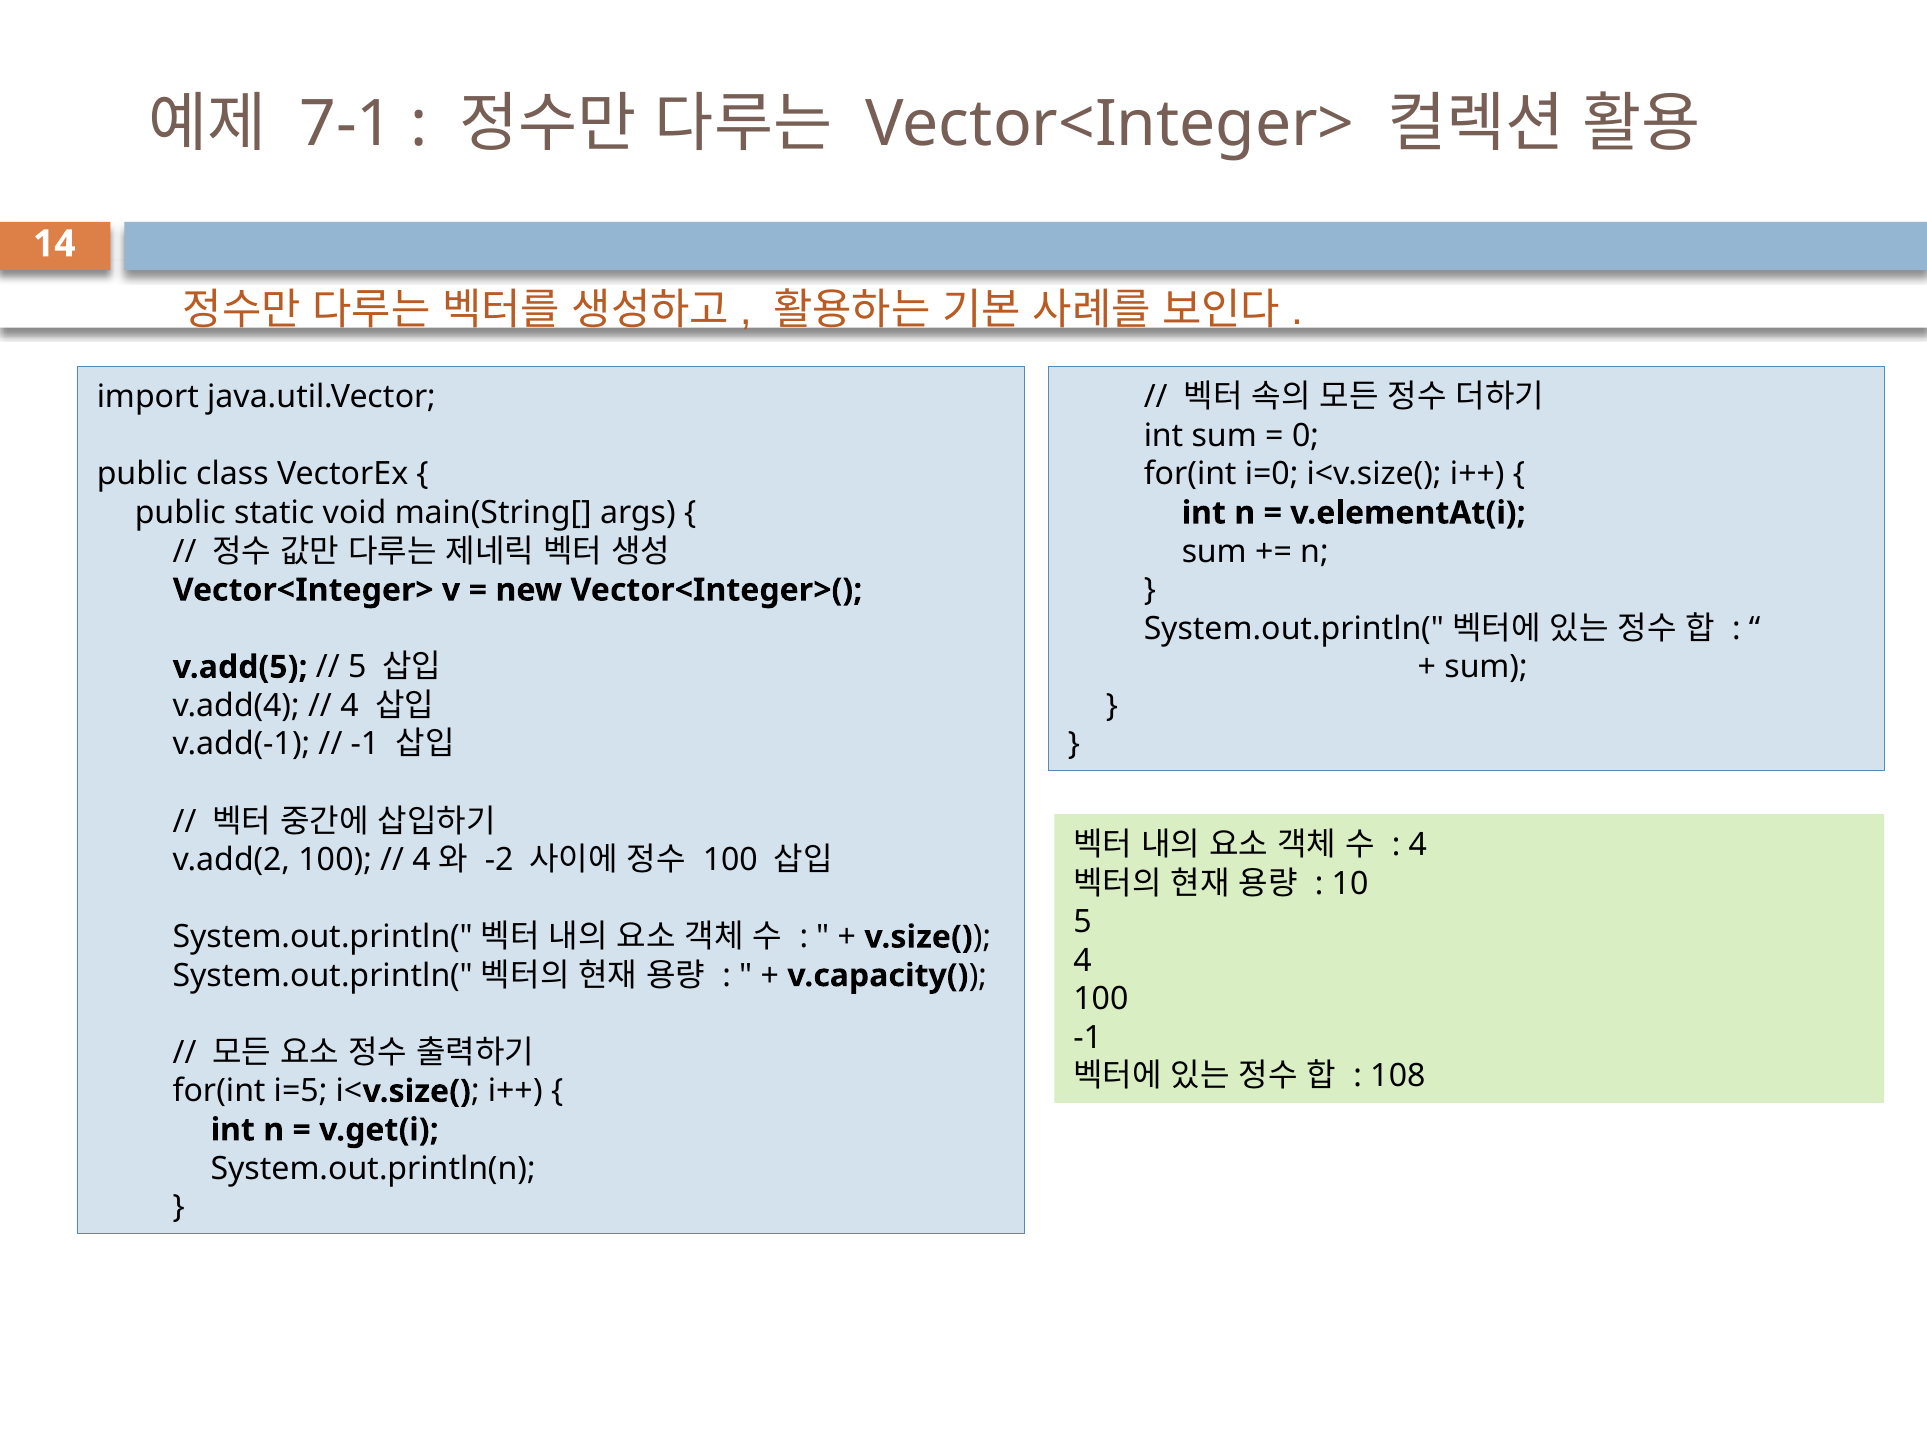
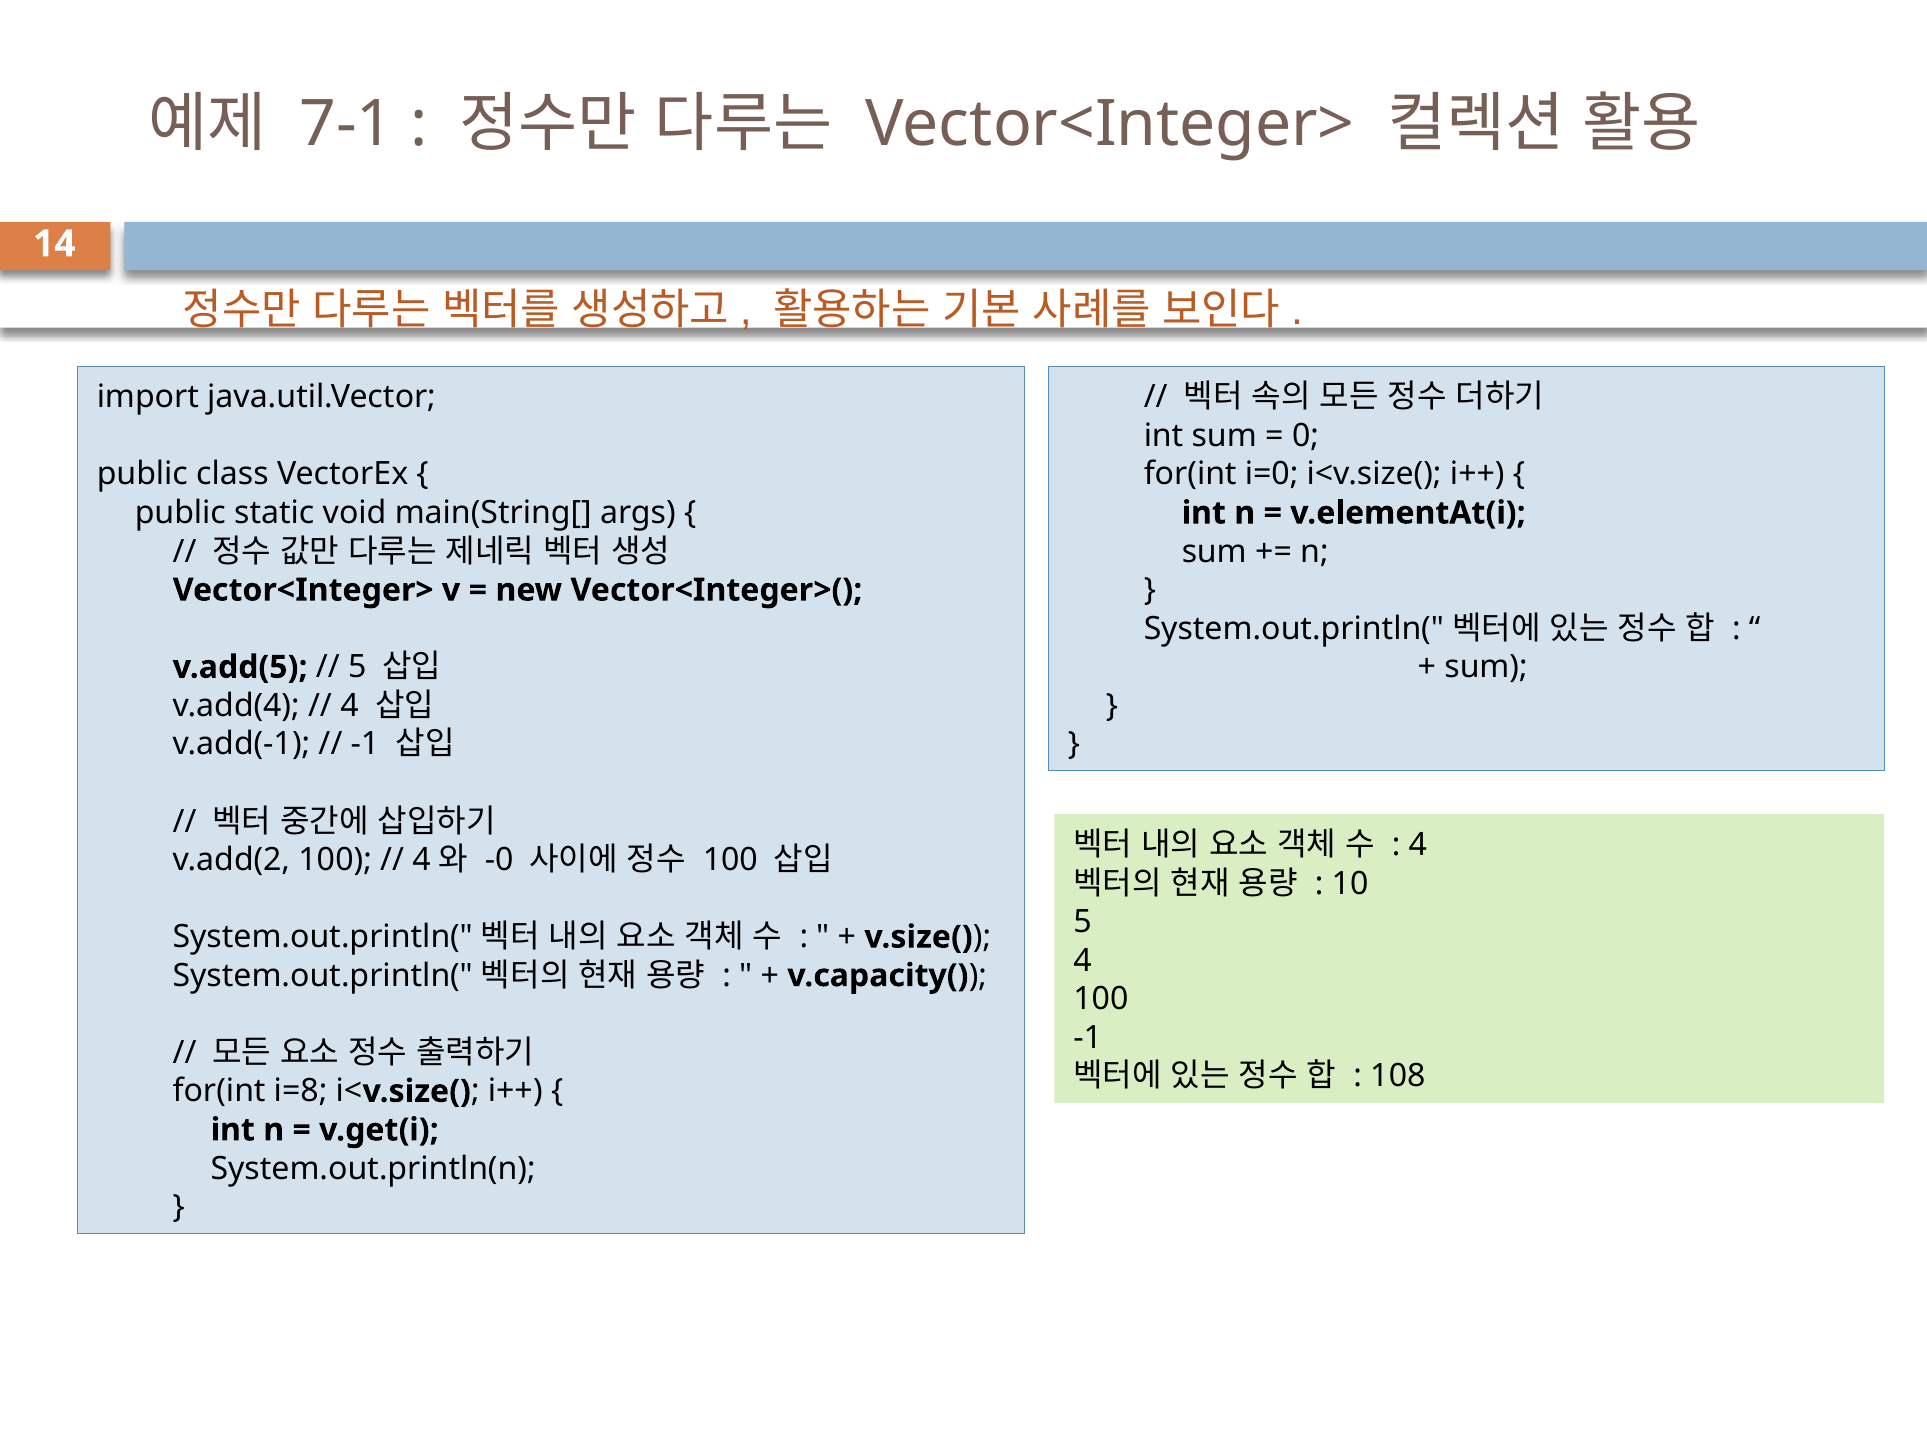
-2: -2 -> -0
i=5: i=5 -> i=8
